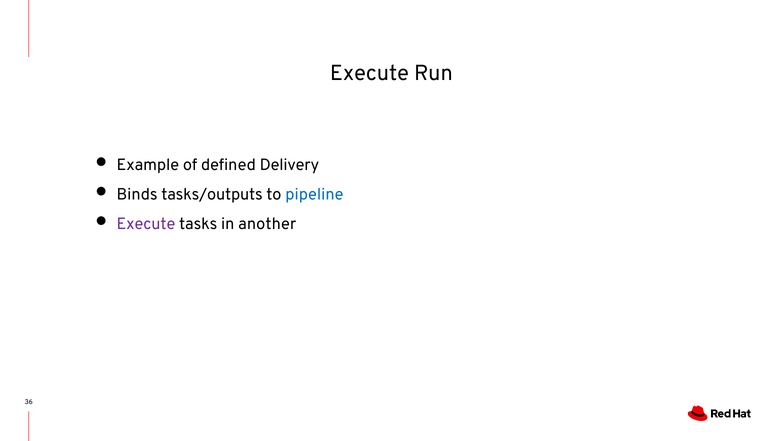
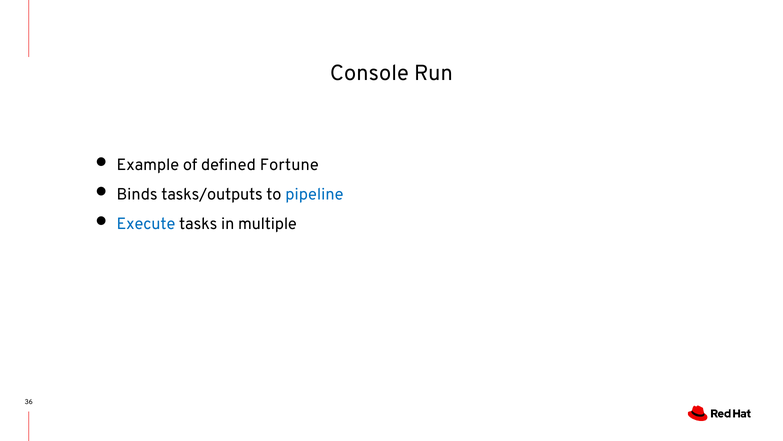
Execute at (369, 73): Execute -> Console
Delivery: Delivery -> Fortune
Execute at (146, 223) colour: purple -> blue
another: another -> multiple
